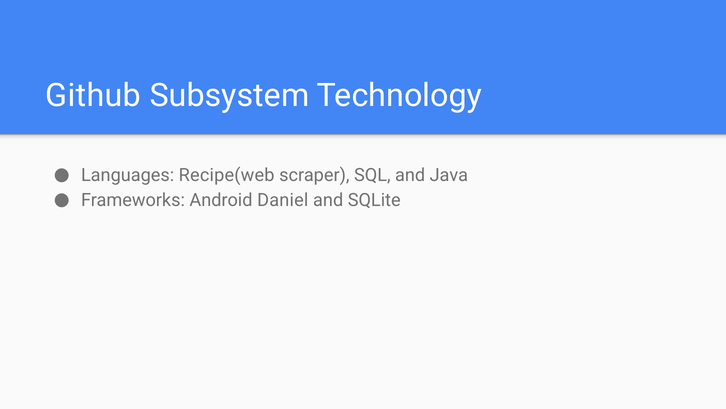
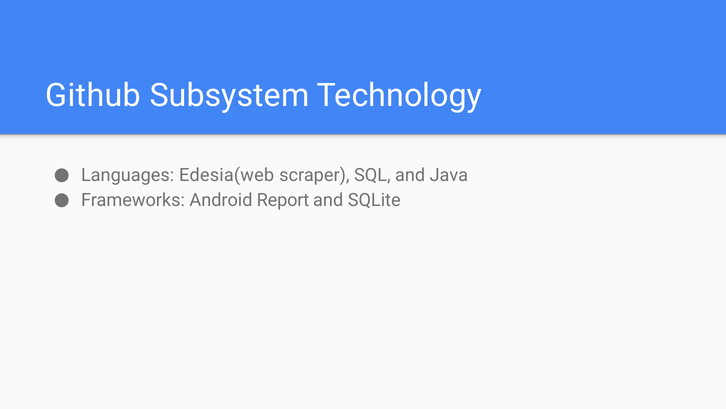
Recipe(web: Recipe(web -> Edesia(web
Daniel: Daniel -> Report
